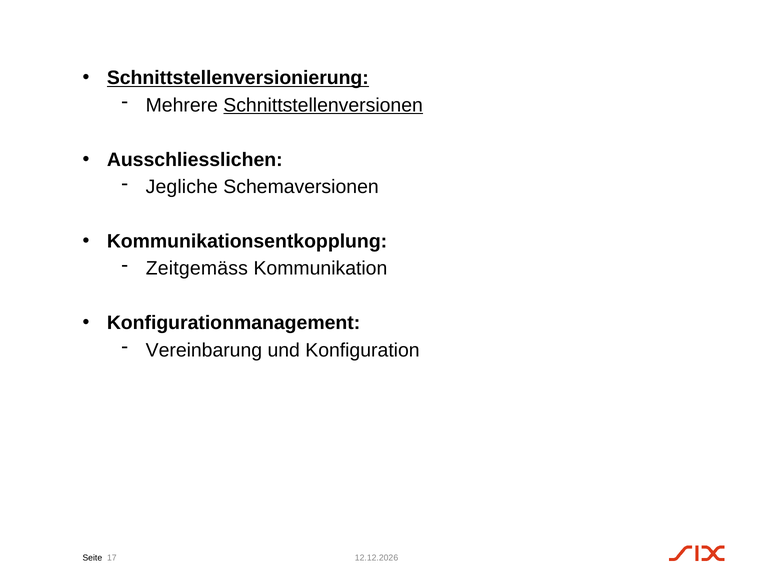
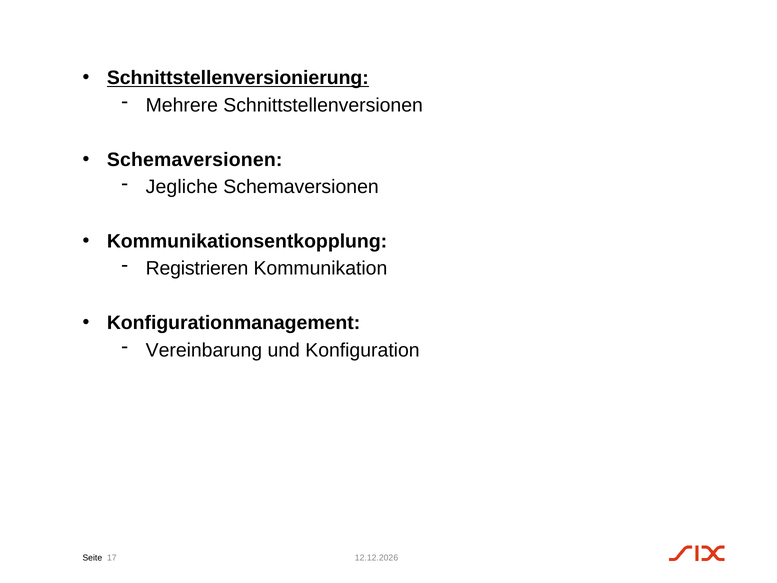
Schnittstellenversionen underline: present -> none
Ausschliesslichen at (195, 160): Ausschliesslichen -> Schemaversionen
Zeitgemäss: Zeitgemäss -> Registrieren
